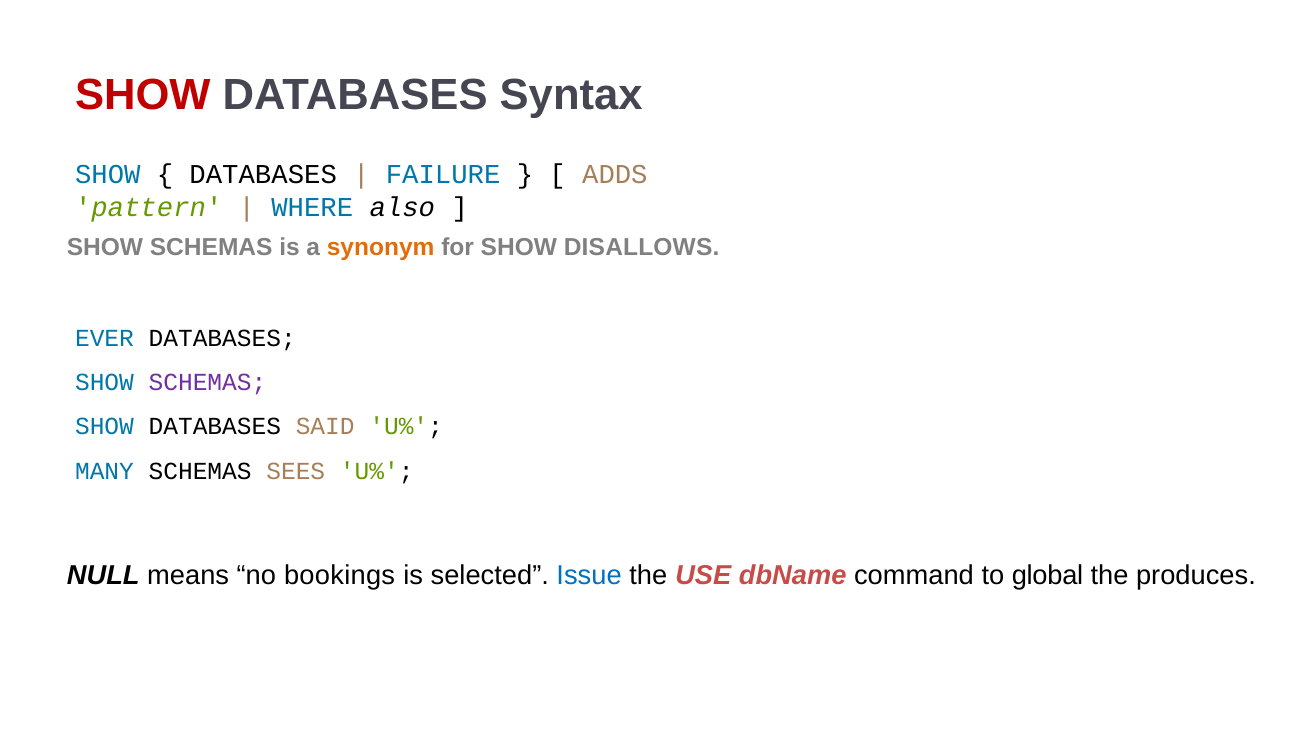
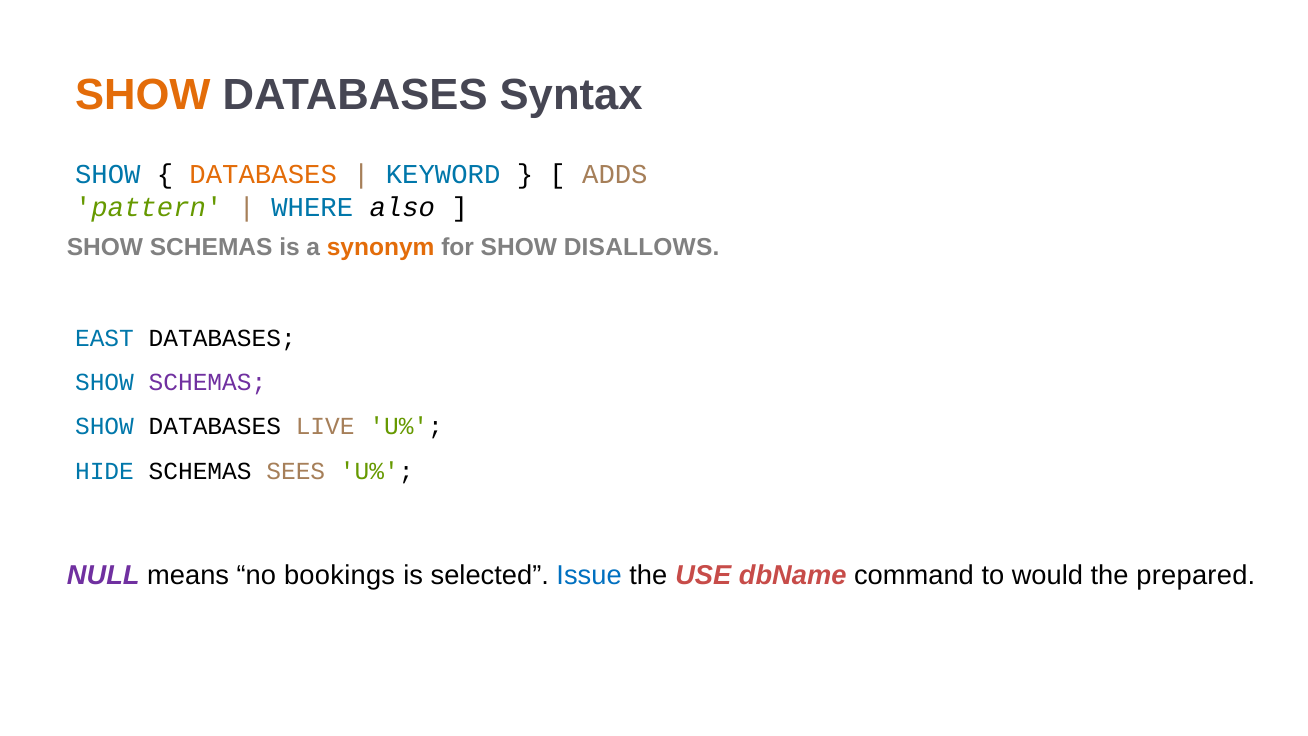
SHOW at (143, 95) colour: red -> orange
DATABASES at (263, 174) colour: black -> orange
FAILURE: FAILURE -> KEYWORD
EVER: EVER -> EAST
SAID: SAID -> LIVE
MANY: MANY -> HIDE
NULL colour: black -> purple
global: global -> would
produces: produces -> prepared
